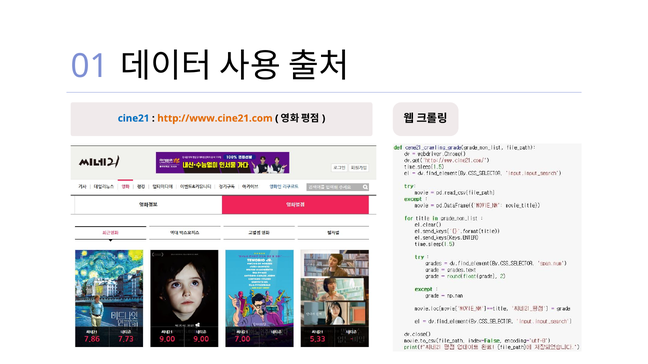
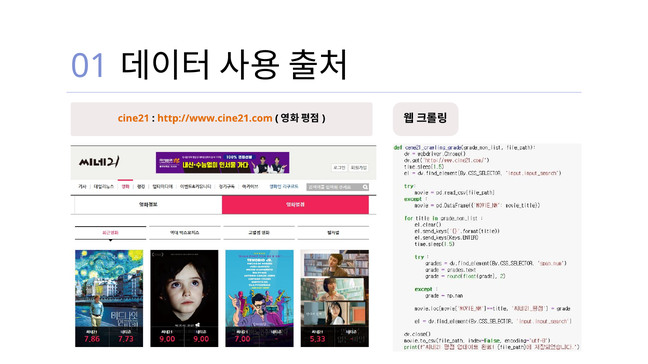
cine21 colour: blue -> orange
